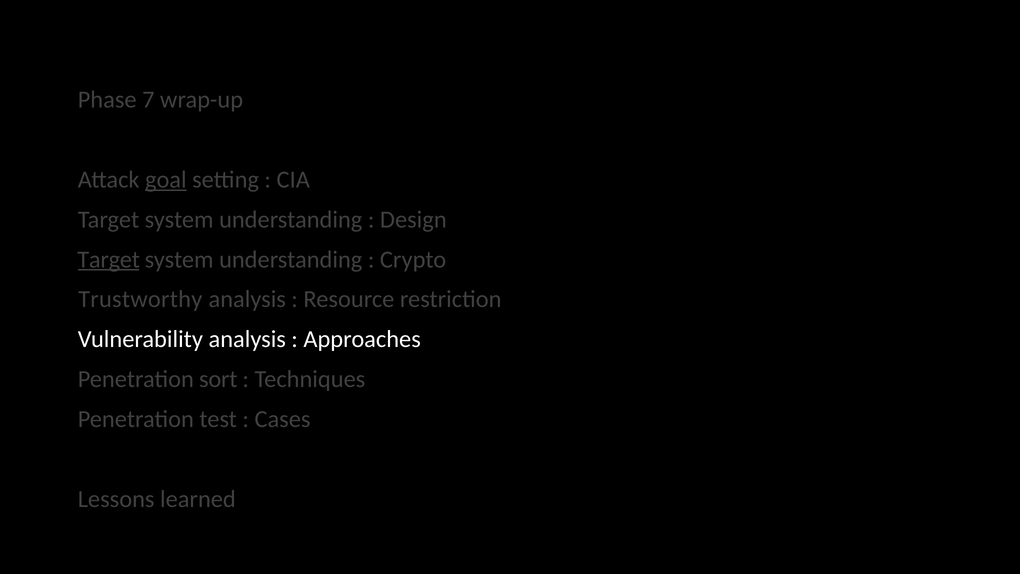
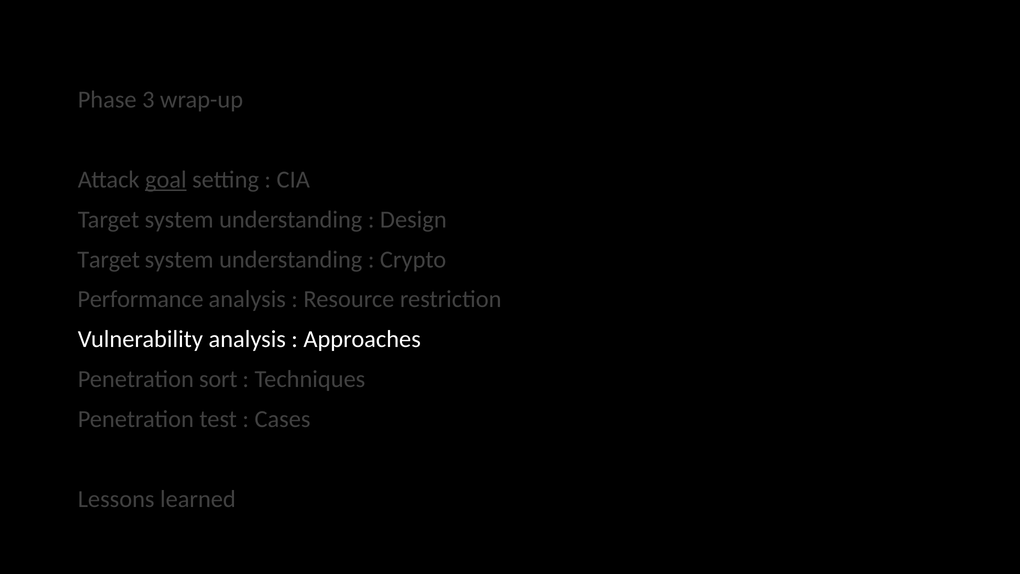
7: 7 -> 3
Target at (109, 259) underline: present -> none
Trustworthy: Trustworthy -> Performance
